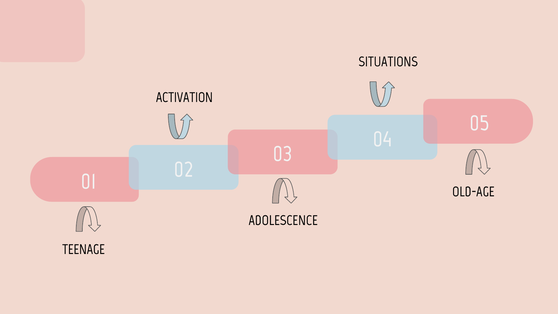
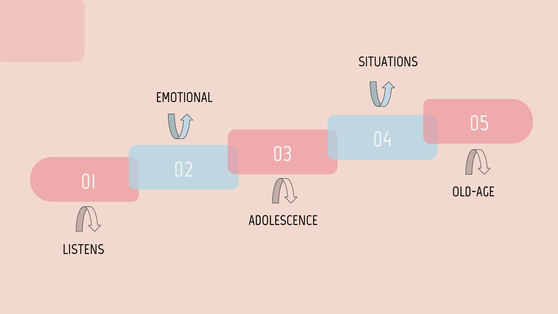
ACTIVATION: ACTIVATION -> EMOTIONAL
TEENAGE: TEENAGE -> LISTENS
